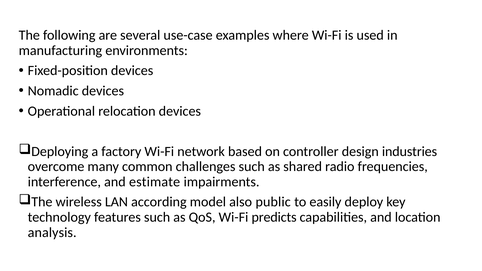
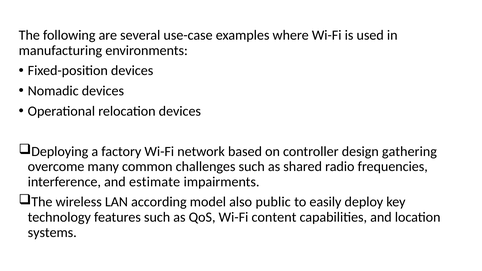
industries: industries -> gathering
predicts: predicts -> content
analysis: analysis -> systems
